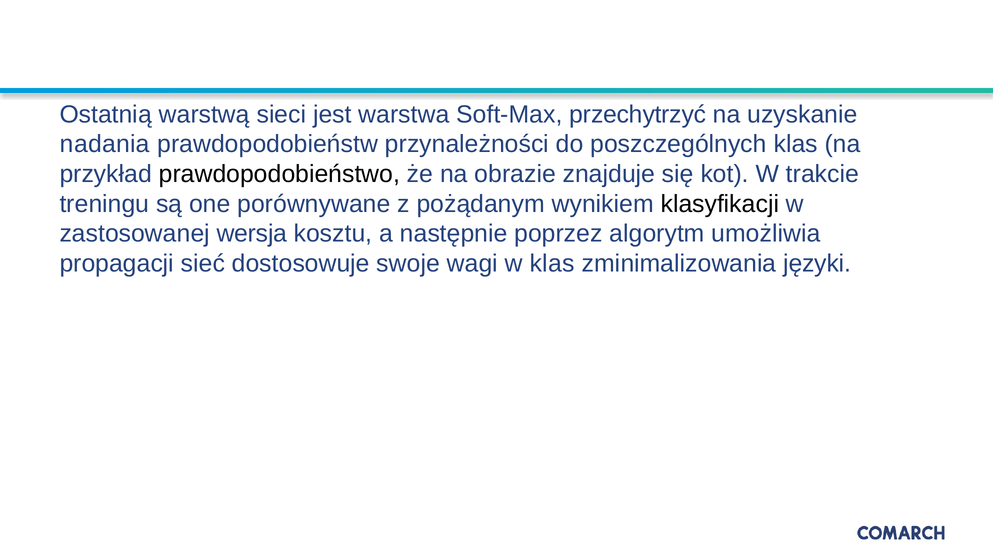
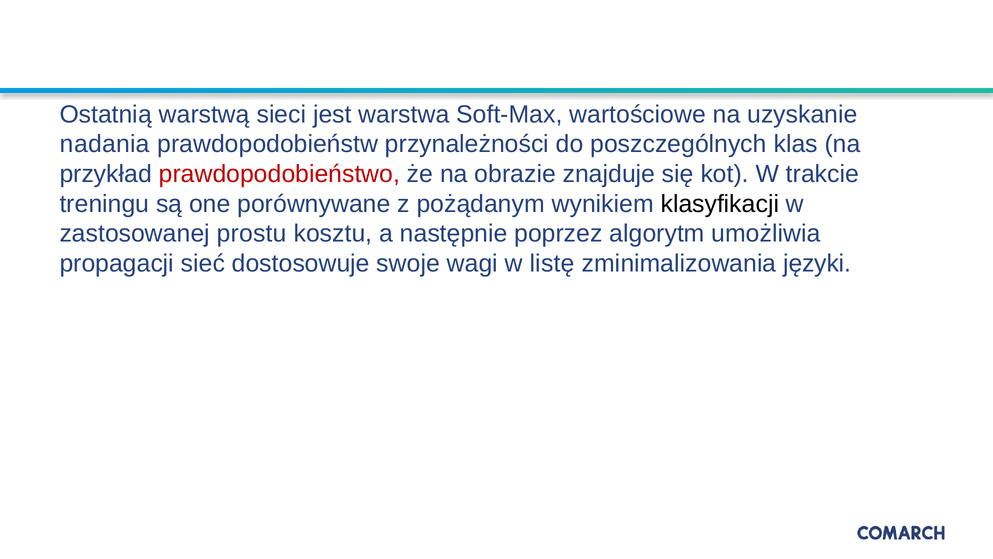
przechytrzyć: przechytrzyć -> wartościowe
prawdopodobieństwo colour: black -> red
wersja: wersja -> prostu
w klas: klas -> listę
